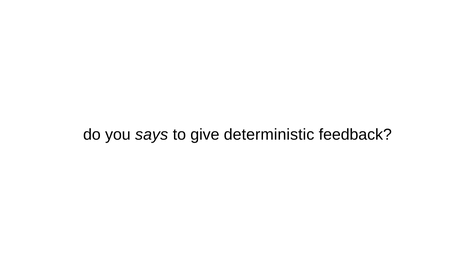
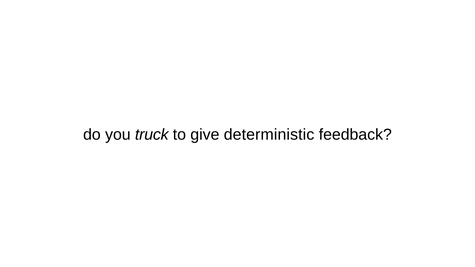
says: says -> truck
